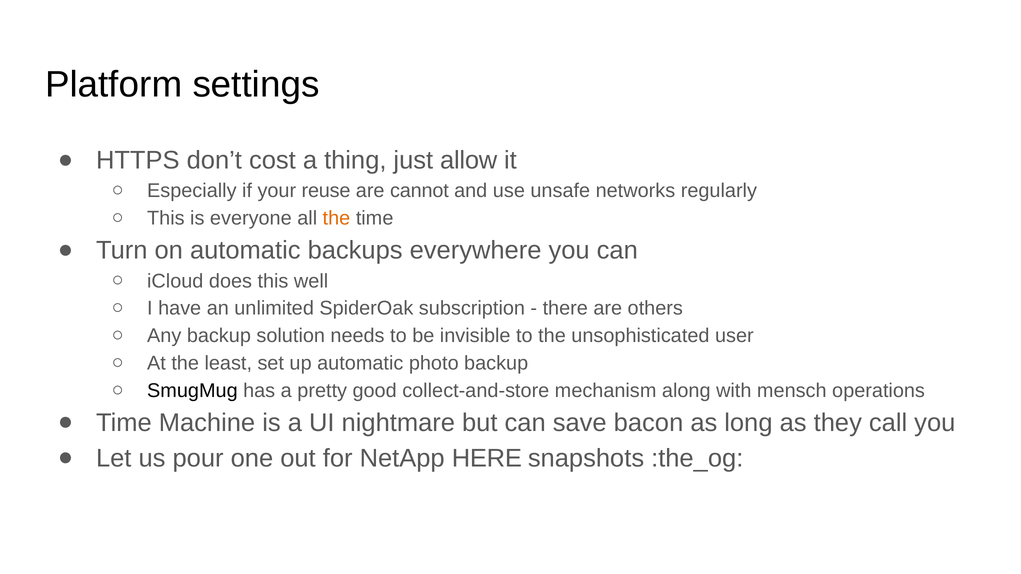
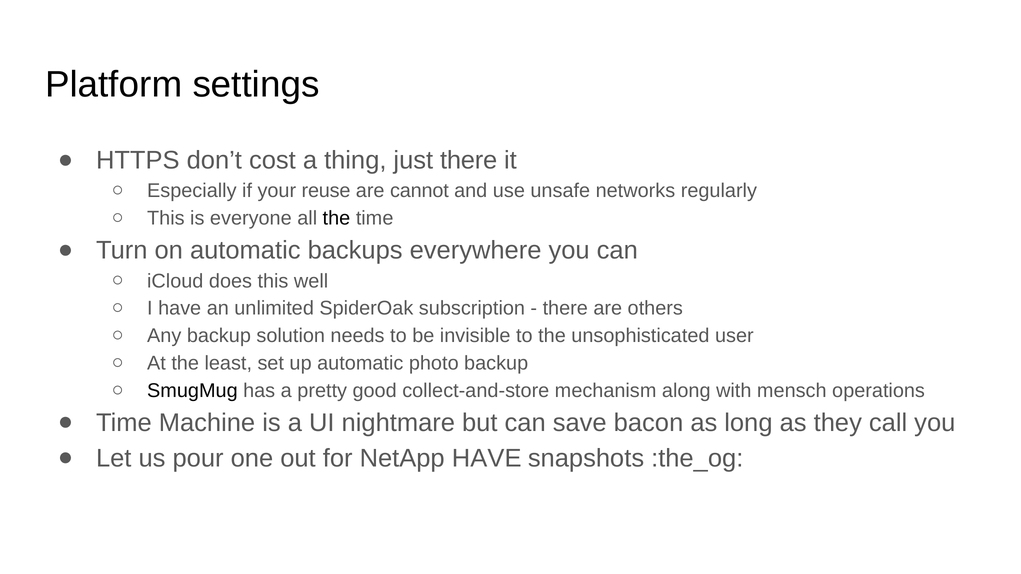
just allow: allow -> there
the at (336, 218) colour: orange -> black
NetApp HERE: HERE -> HAVE
